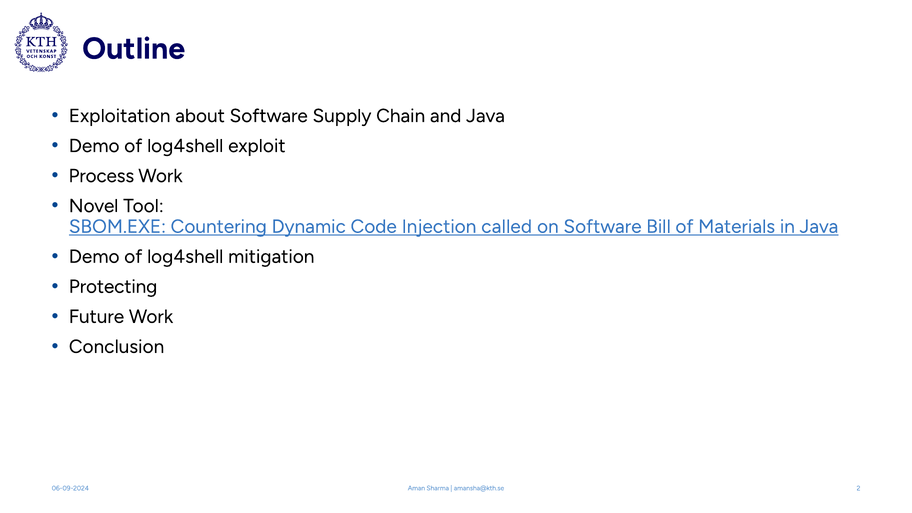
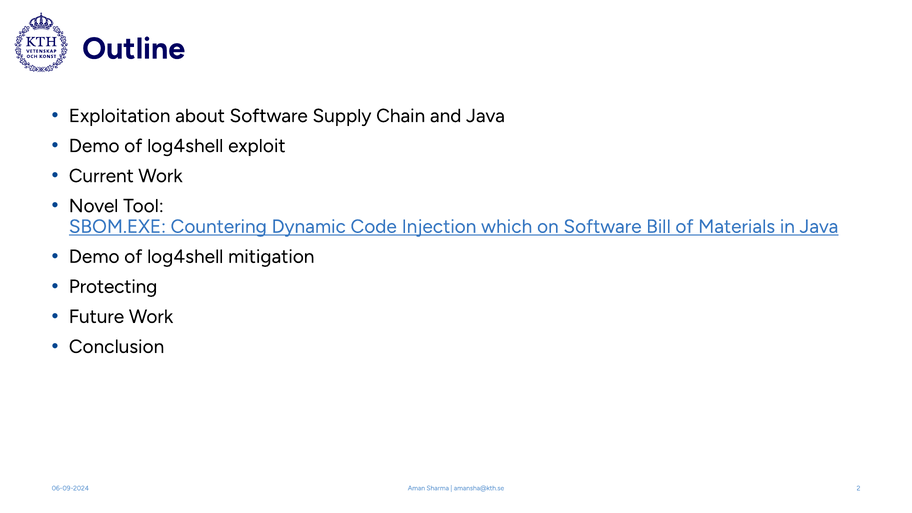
Process: Process -> Current
called: called -> which
